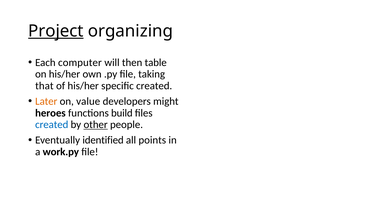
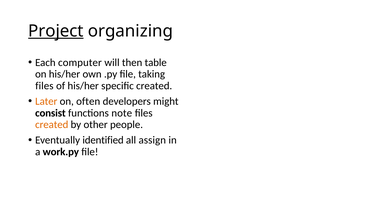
that at (44, 86): that -> files
value: value -> often
heroes: heroes -> consist
build: build -> note
created at (52, 125) colour: blue -> orange
other underline: present -> none
points: points -> assign
